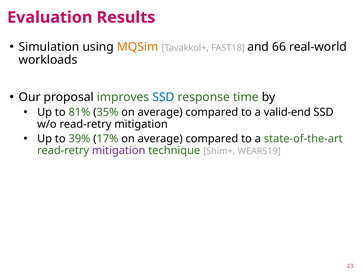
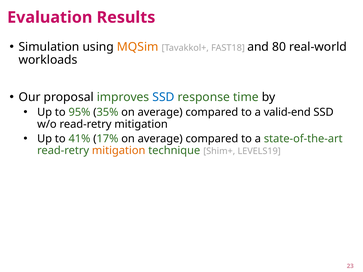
66: 66 -> 80
81%: 81% -> 95%
39%: 39% -> 41%
mitigation at (119, 151) colour: purple -> orange
WEARS19: WEARS19 -> LEVELS19
